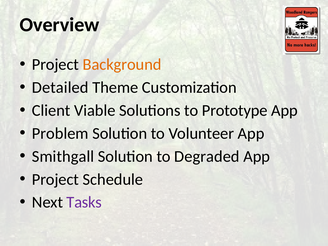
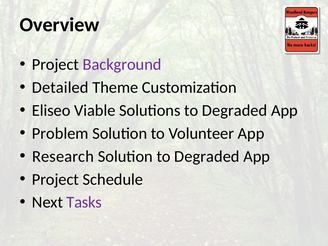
Background colour: orange -> purple
Client: Client -> Eliseo
Solutions to Prototype: Prototype -> Degraded
Smithgall: Smithgall -> Research
